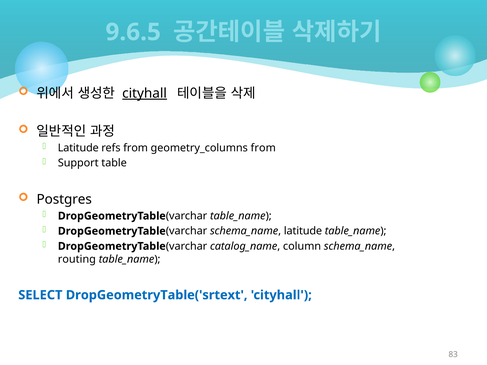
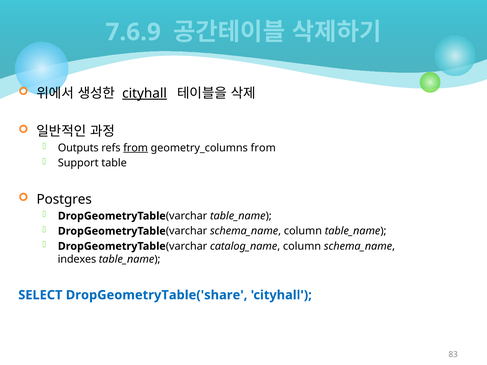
9.6.5: 9.6.5 -> 7.6.9
Latitude at (78, 148): Latitude -> Outputs
from at (136, 148) underline: none -> present
schema_name latitude: latitude -> column
routing: routing -> indexes
DropGeometryTable('srtext: DropGeometryTable('srtext -> DropGeometryTable('share
